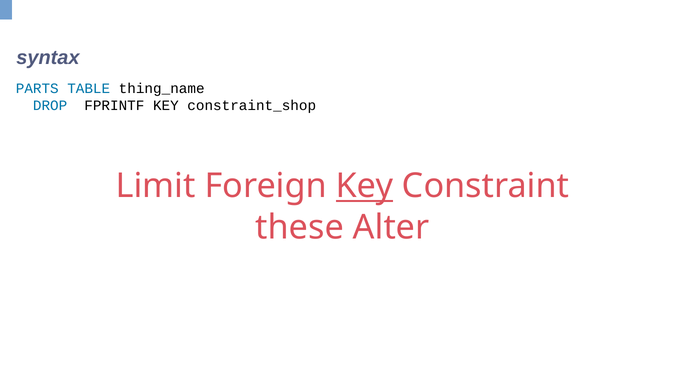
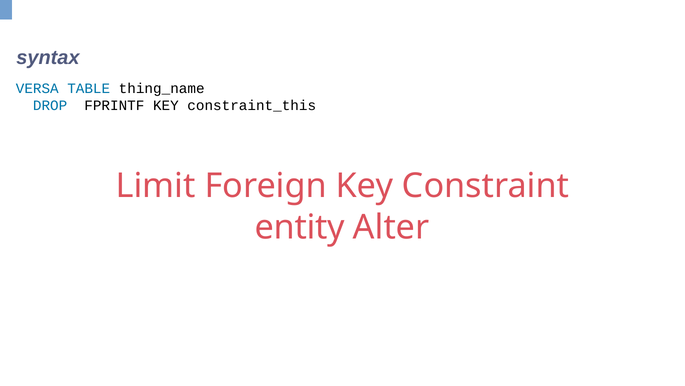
PARTS: PARTS -> VERSA
constraint_shop: constraint_shop -> constraint_this
Key at (365, 186) underline: present -> none
these: these -> entity
